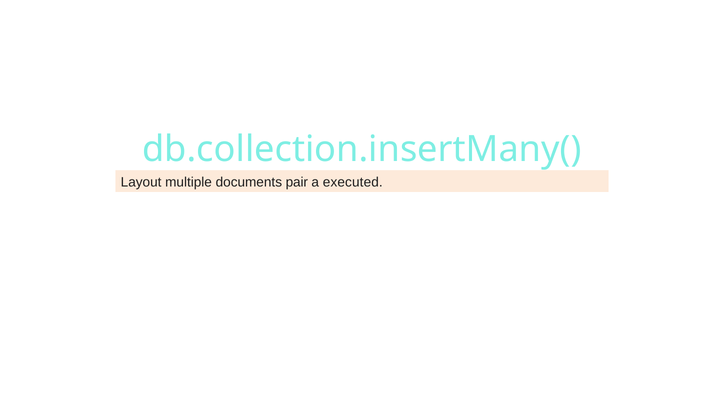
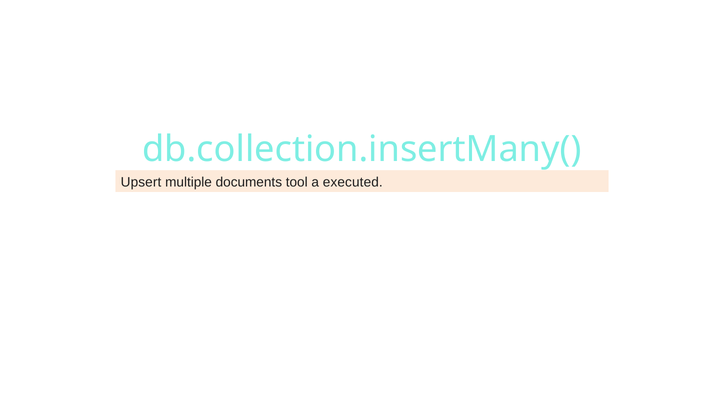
Layout: Layout -> Upsert
pair: pair -> tool
